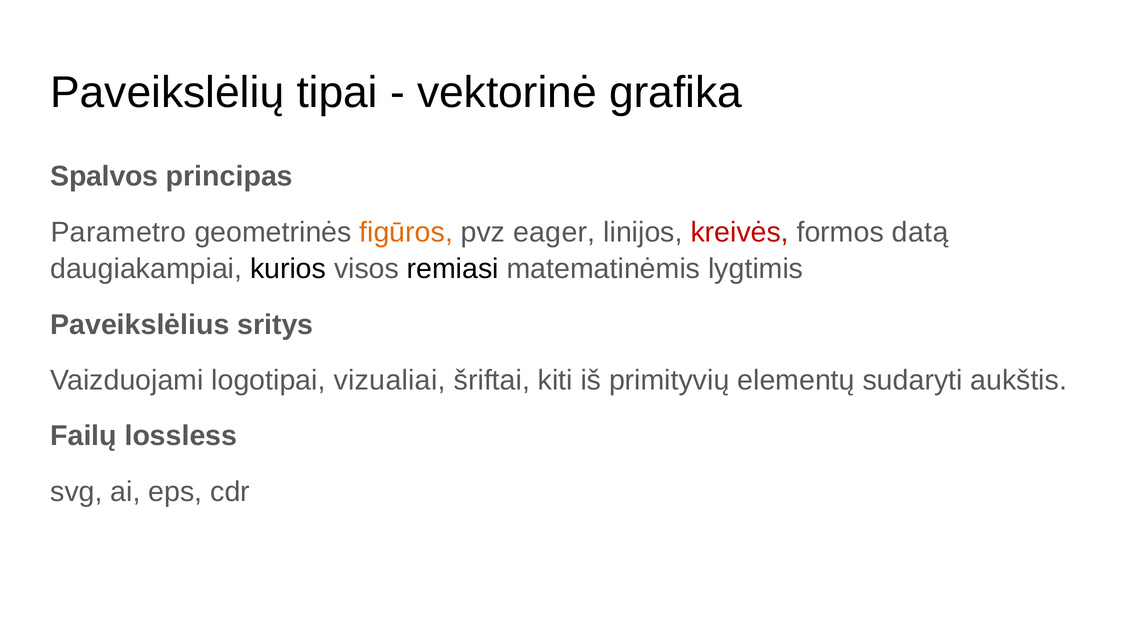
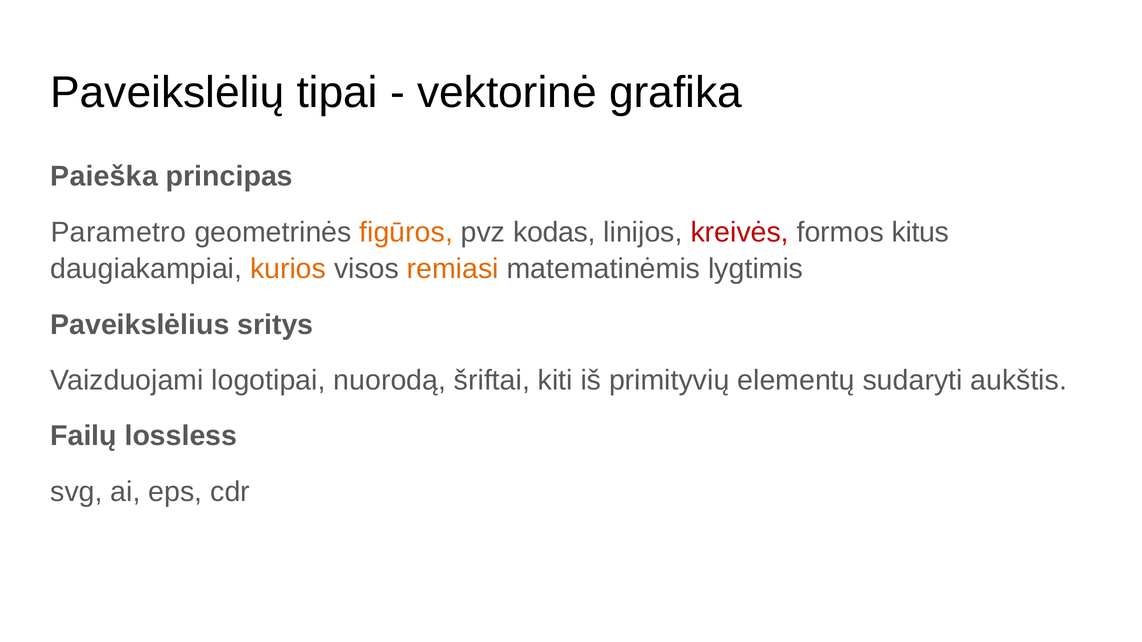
Spalvos: Spalvos -> Paieška
eager: eager -> kodas
datą: datą -> kitus
kurios colour: black -> orange
remiasi colour: black -> orange
vizualiai: vizualiai -> nuorodą
